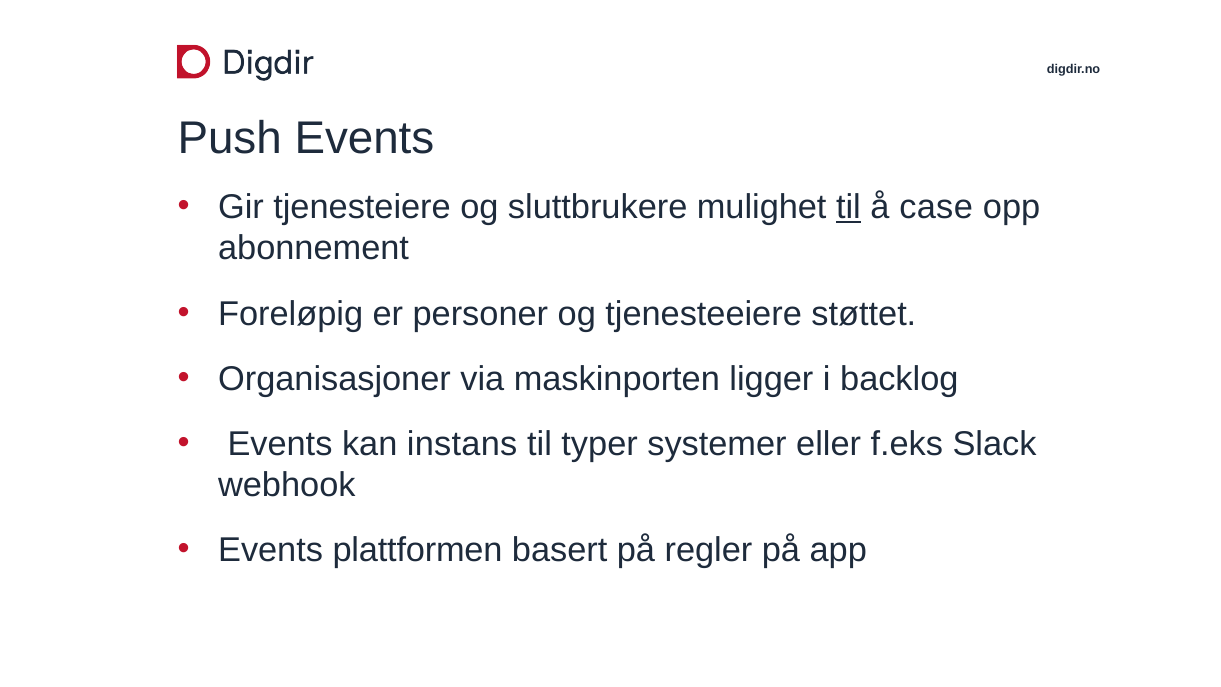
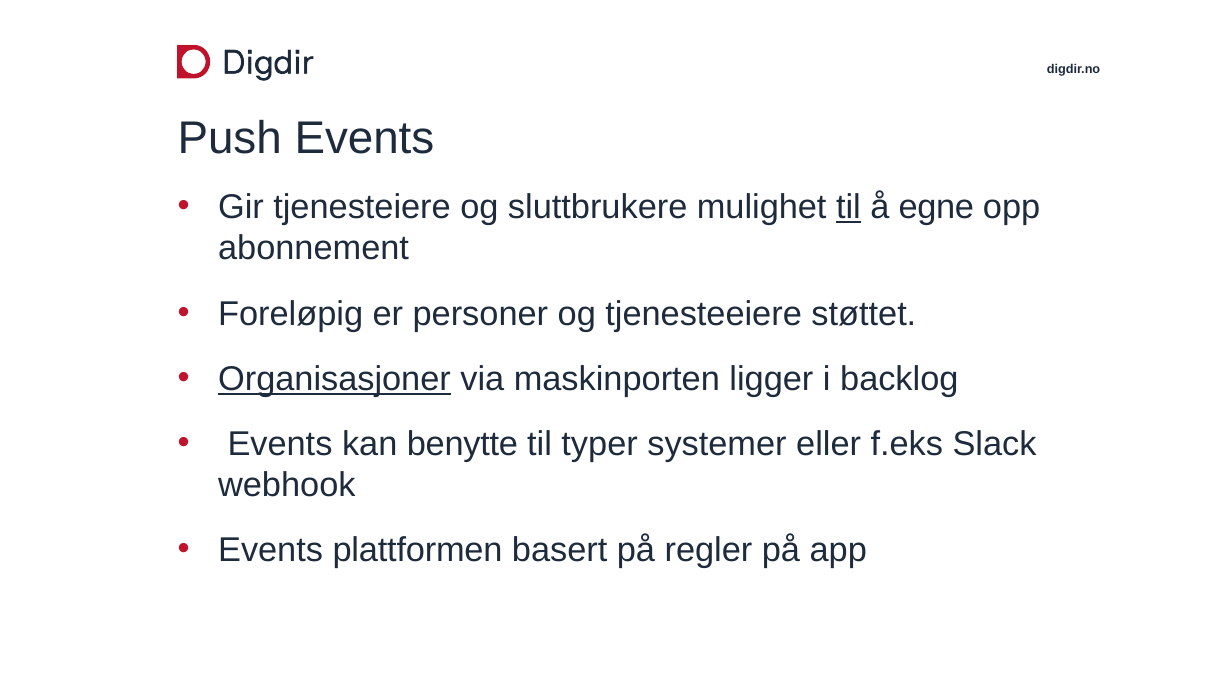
case: case -> egne
Organisasjoner underline: none -> present
instans: instans -> benytte
